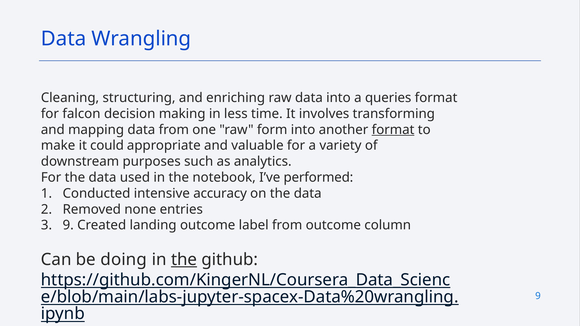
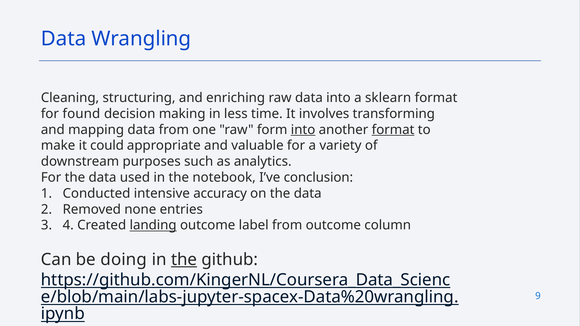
queries: queries -> sklearn
falcon: falcon -> found
into at (303, 130) underline: none -> present
performed: performed -> conclusion
9 at (68, 225): 9 -> 4
landing underline: none -> present
